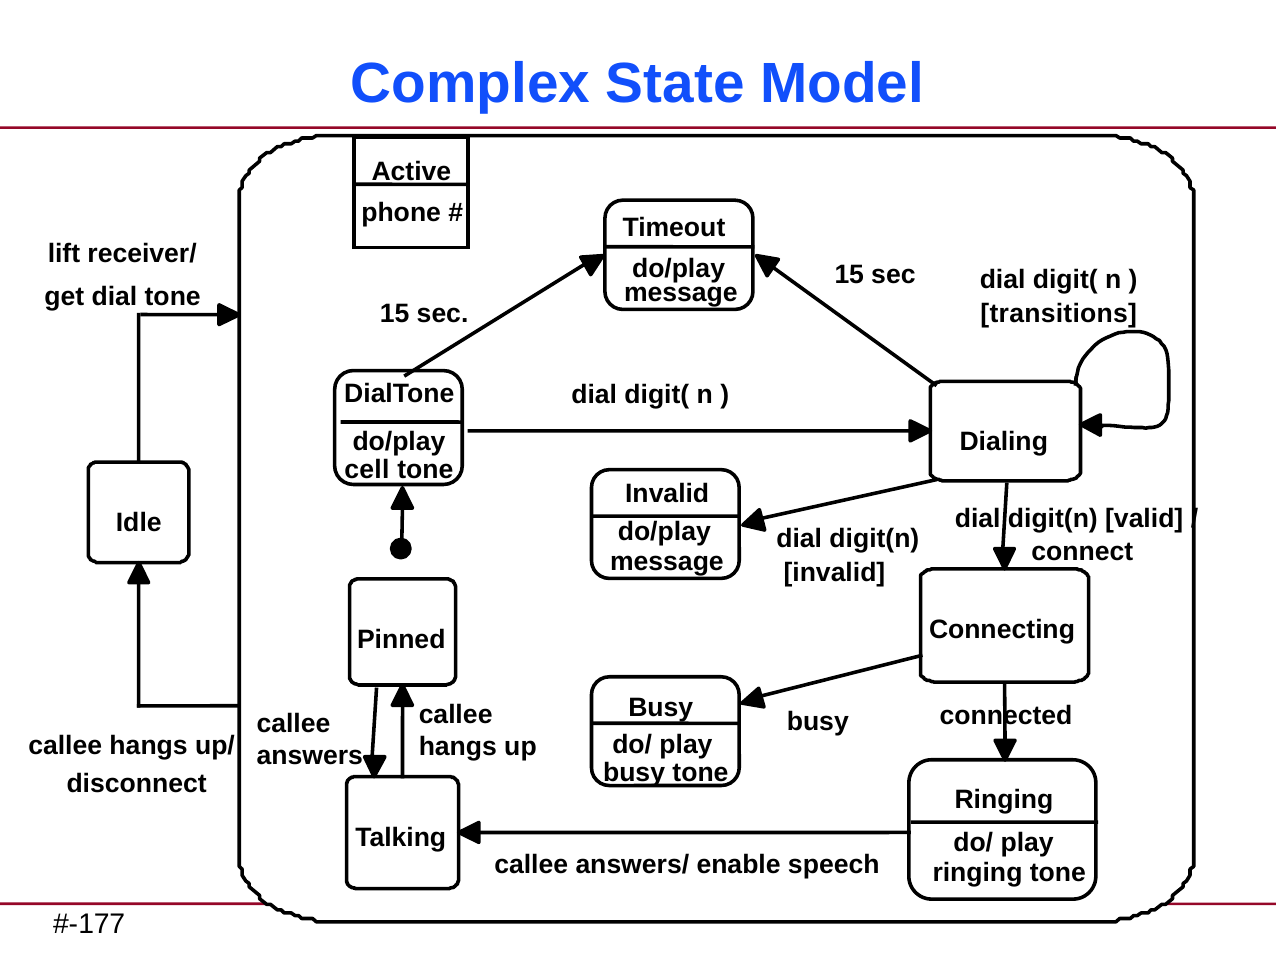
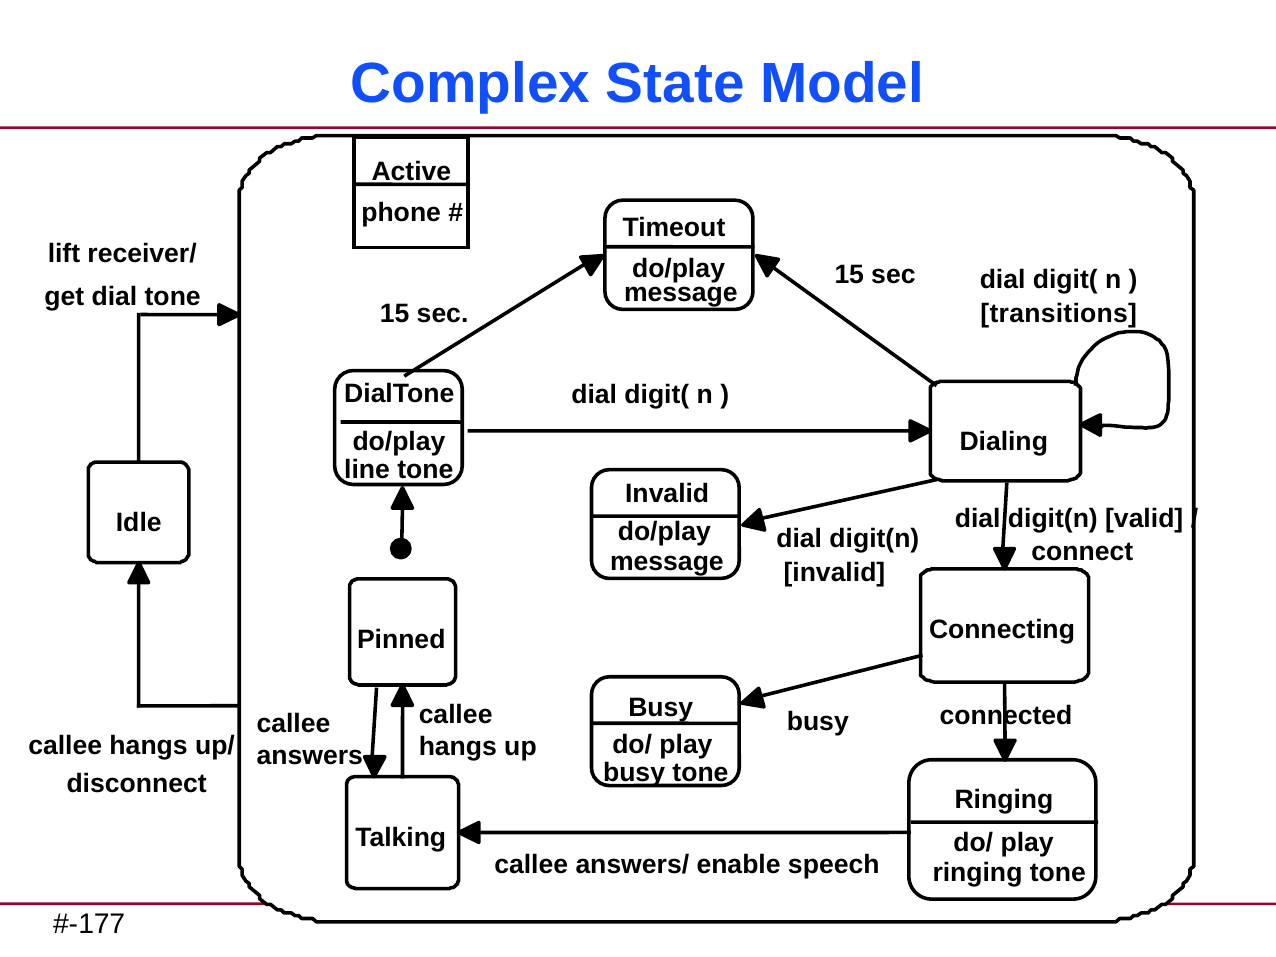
cell: cell -> line
